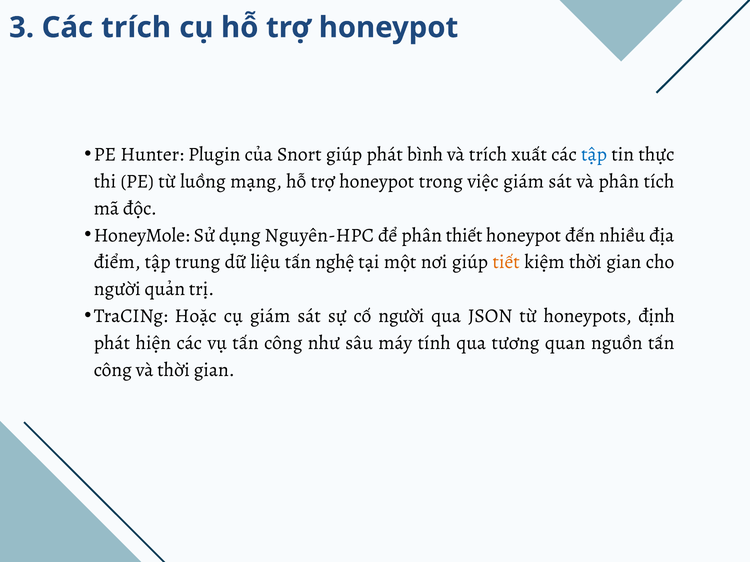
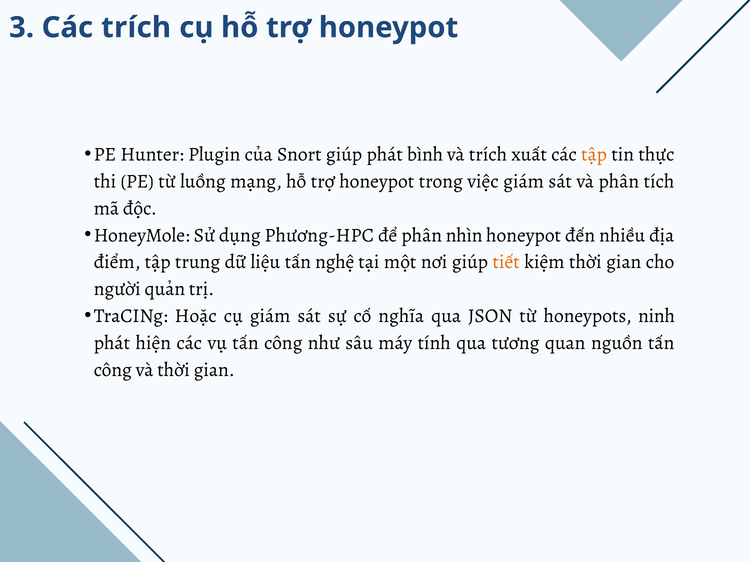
tập at (594, 154) colour: blue -> orange
Nguyên-HPC: Nguyên-HPC -> Phương-HPC
thiết: thiết -> nhìn
cố người: người -> nghĩa
định: định -> ninh
